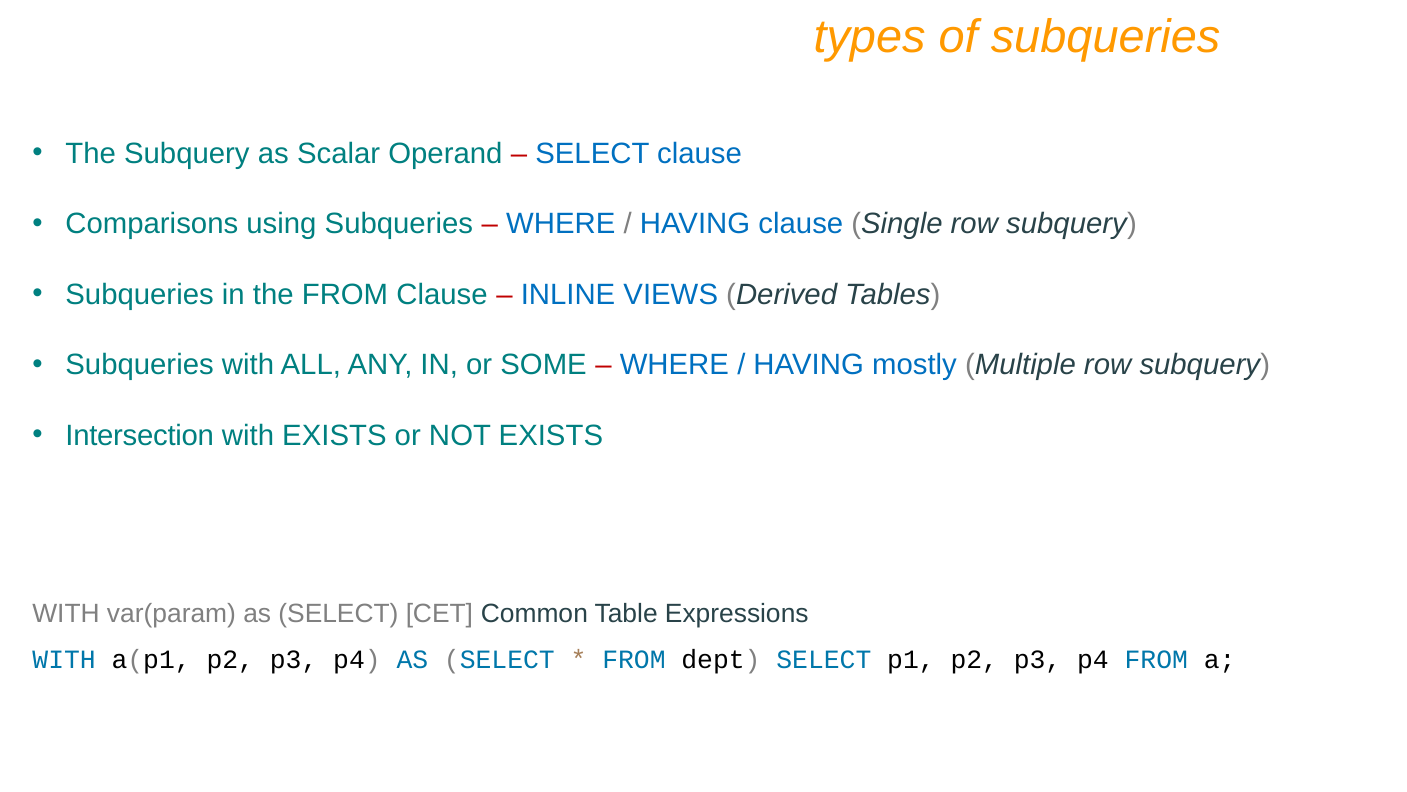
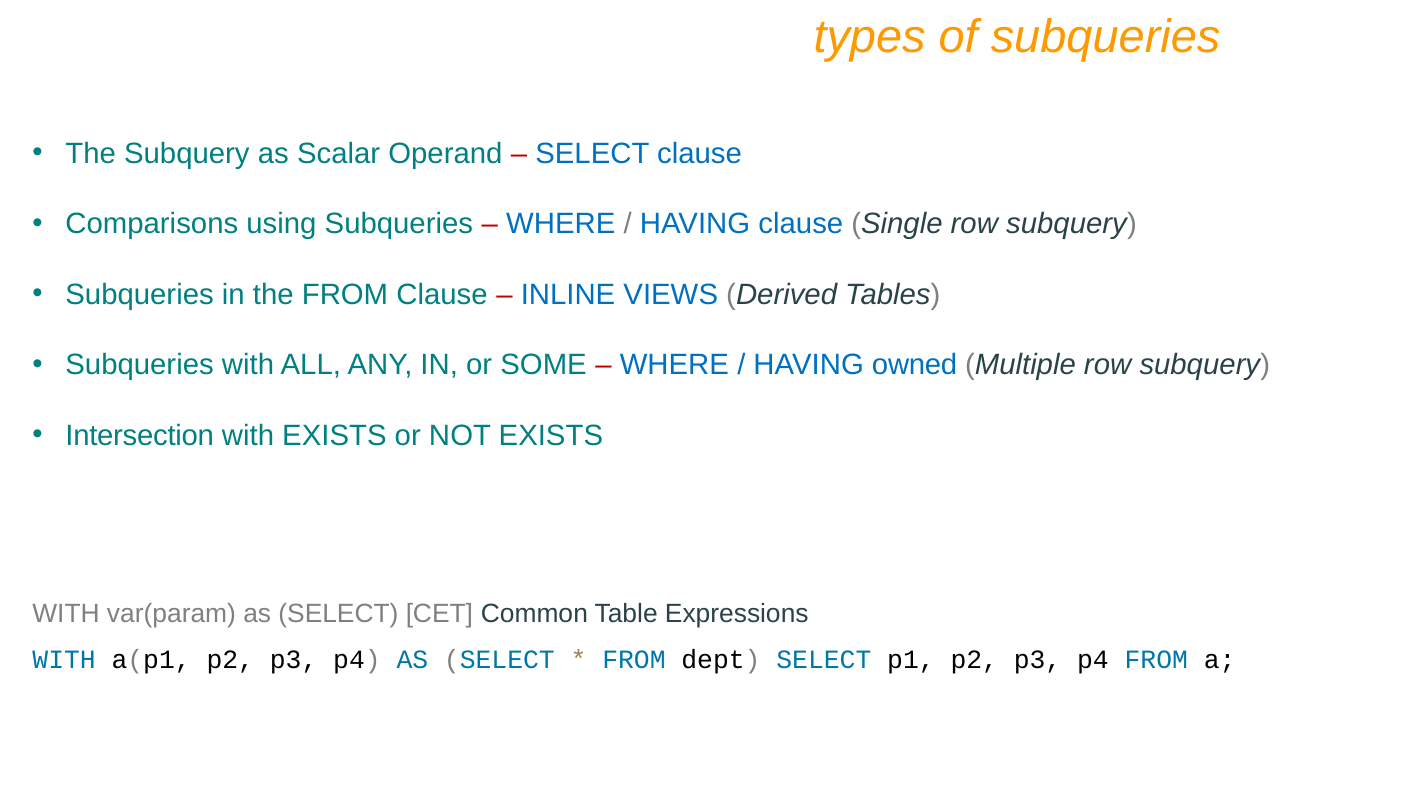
mostly: mostly -> owned
